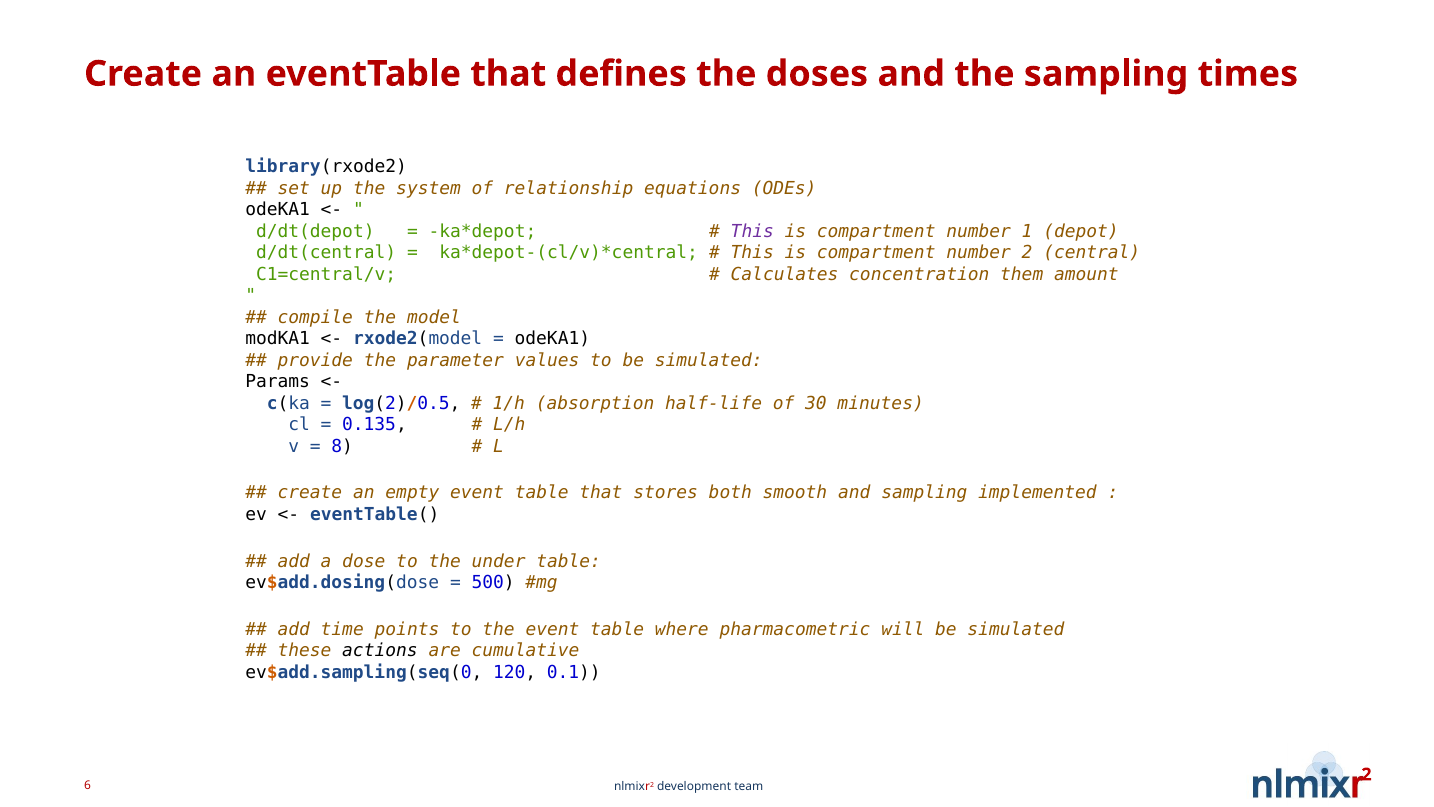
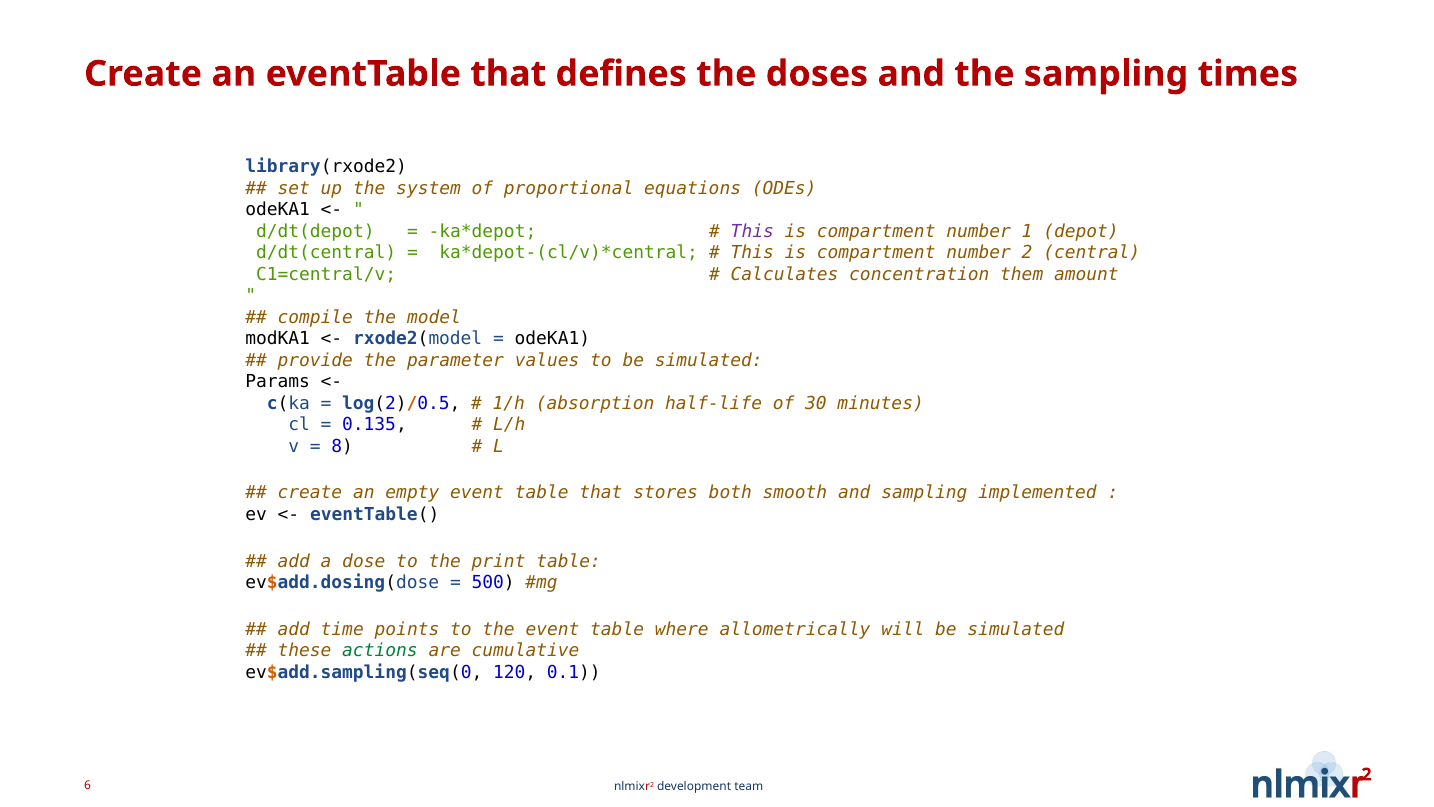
relationship: relationship -> proportional
under: under -> print
pharmacometric: pharmacometric -> allometrically
actions colour: black -> green
